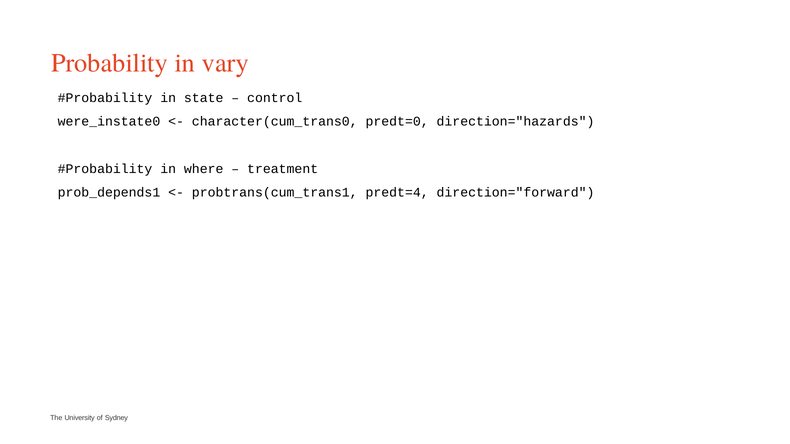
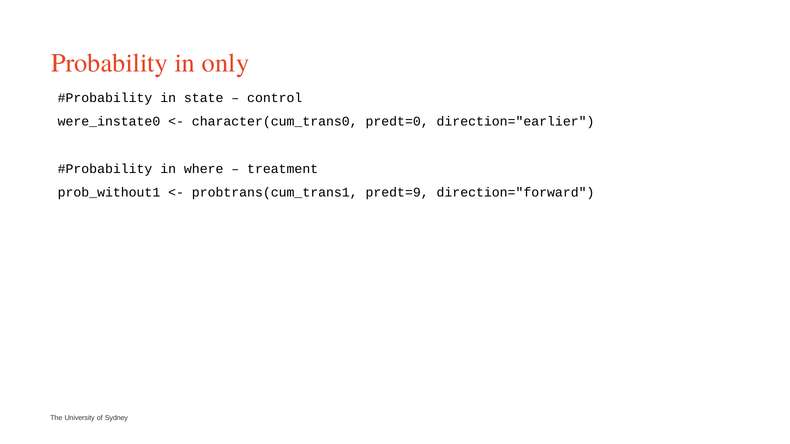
vary: vary -> only
direction="hazards: direction="hazards -> direction="earlier
prob_depends1: prob_depends1 -> prob_without1
predt=4: predt=4 -> predt=9
